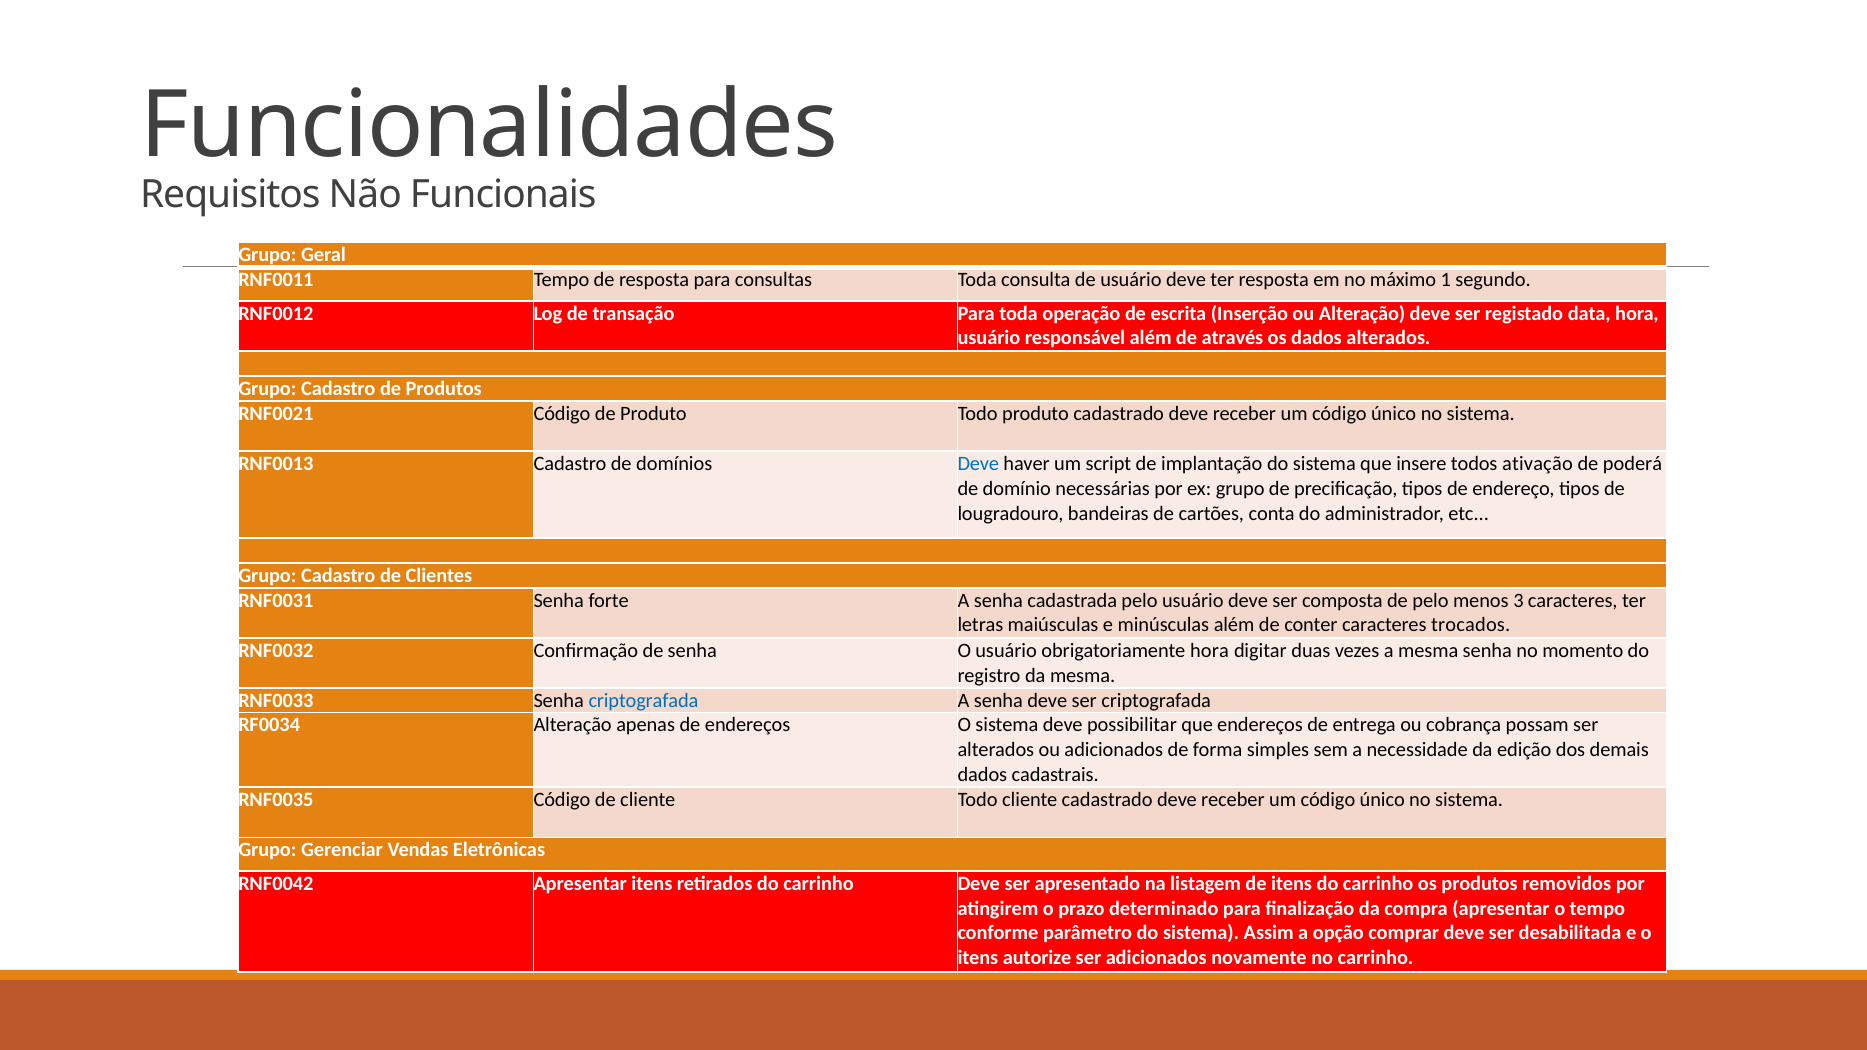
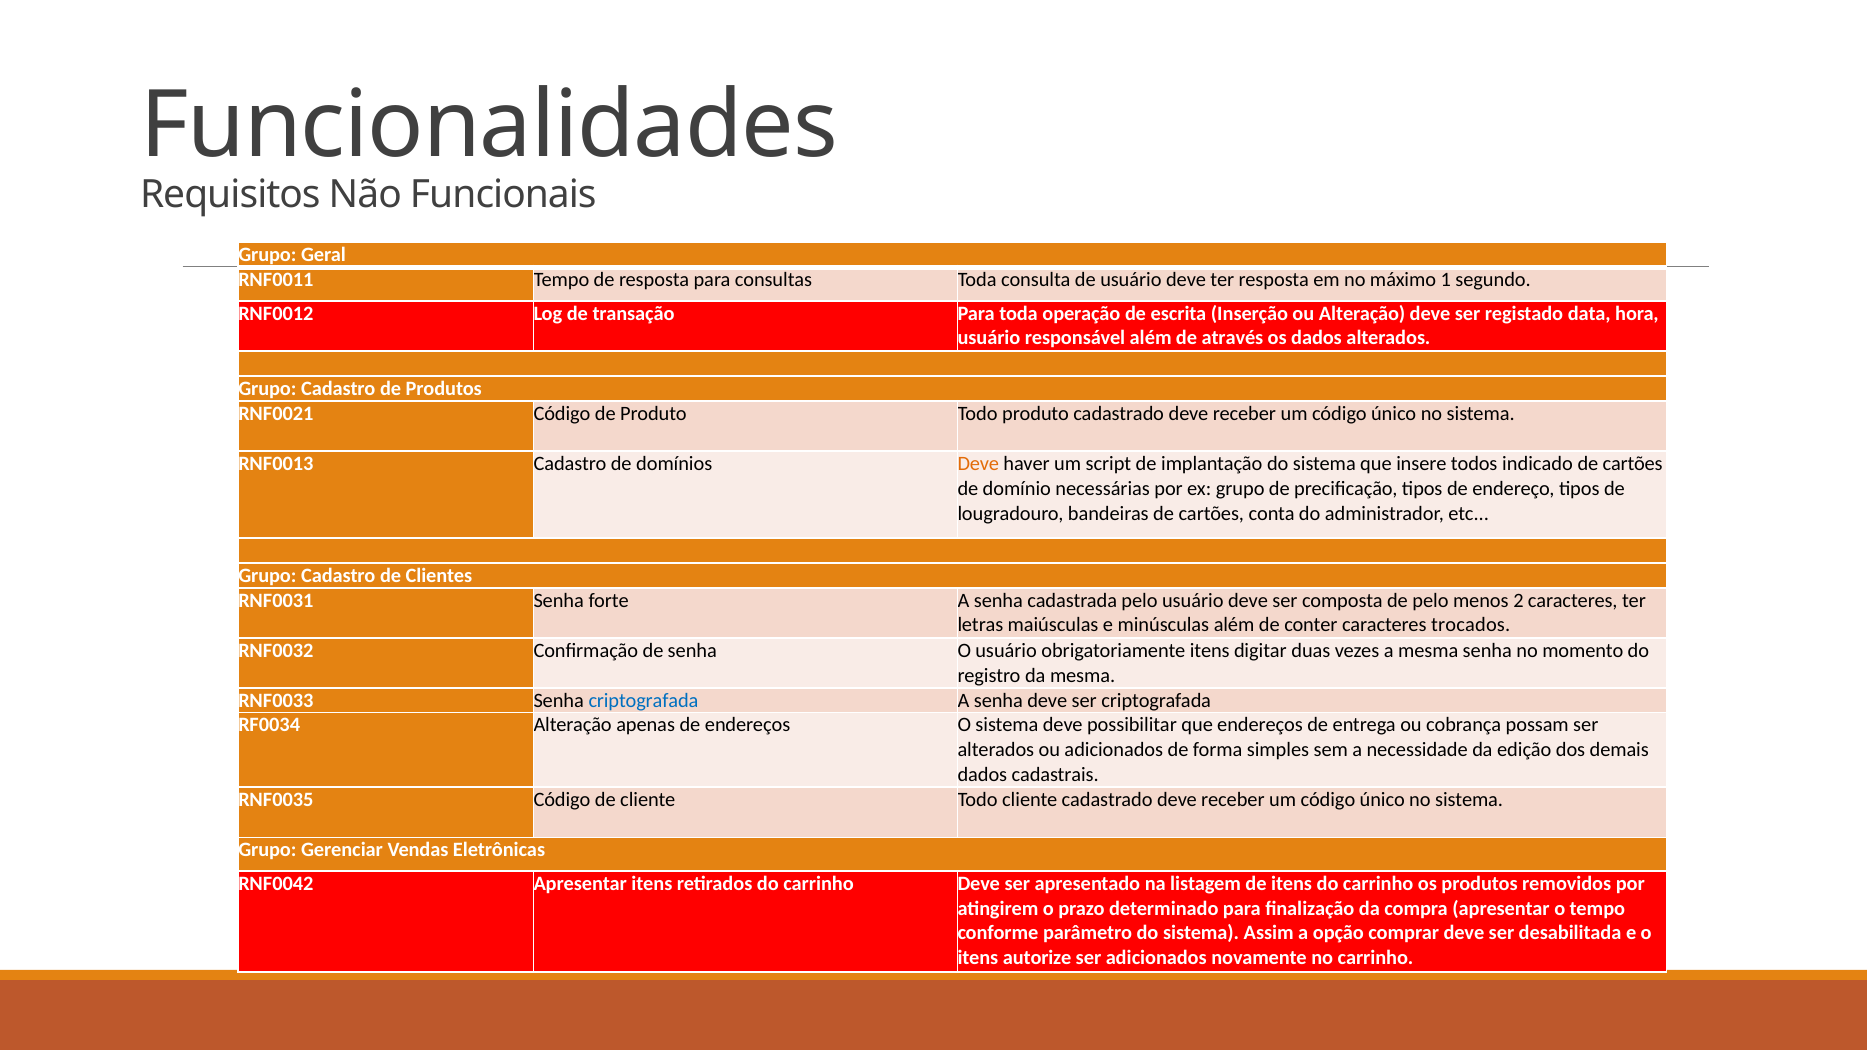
Deve at (978, 464) colour: blue -> orange
ativação: ativação -> indicado
poderá at (1633, 464): poderá -> cartões
3: 3 -> 2
obrigatoriamente hora: hora -> itens
